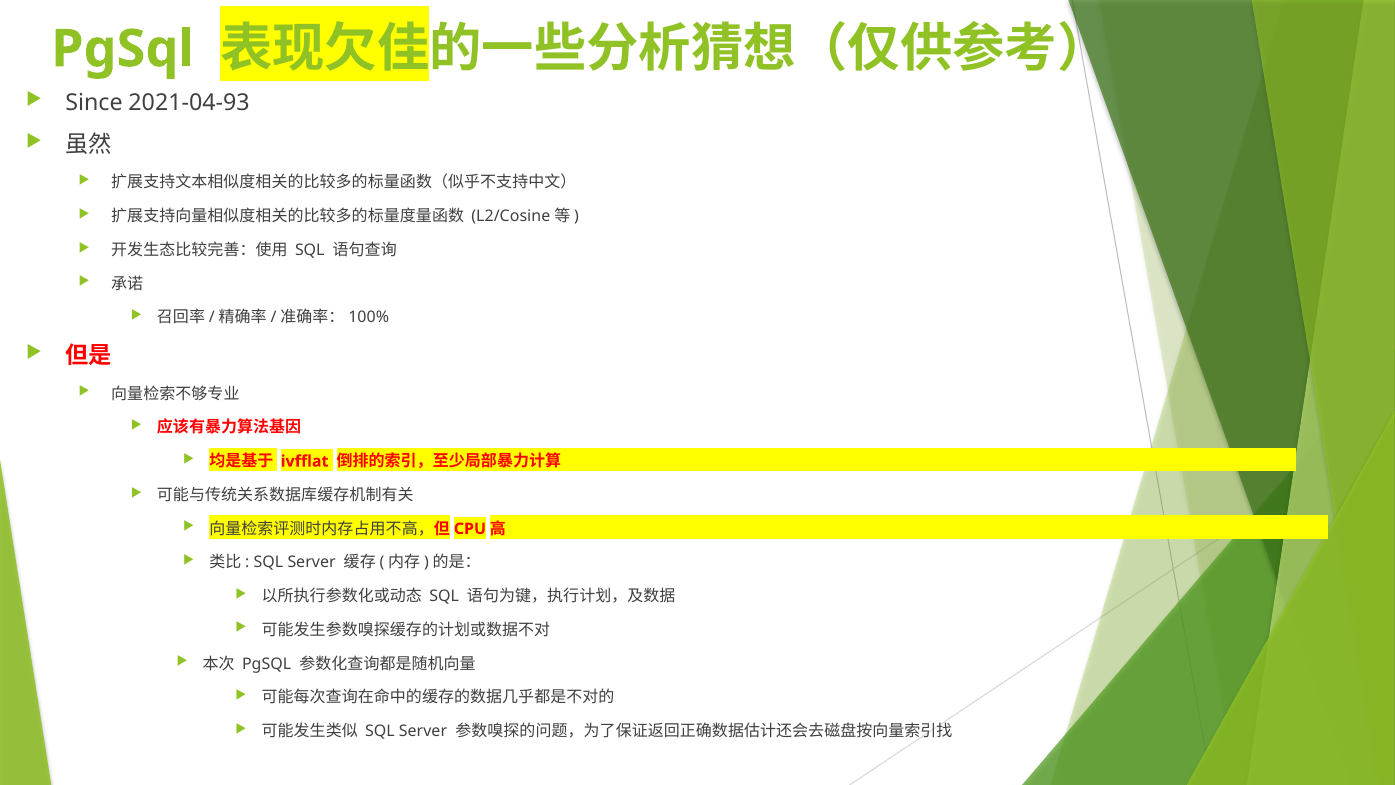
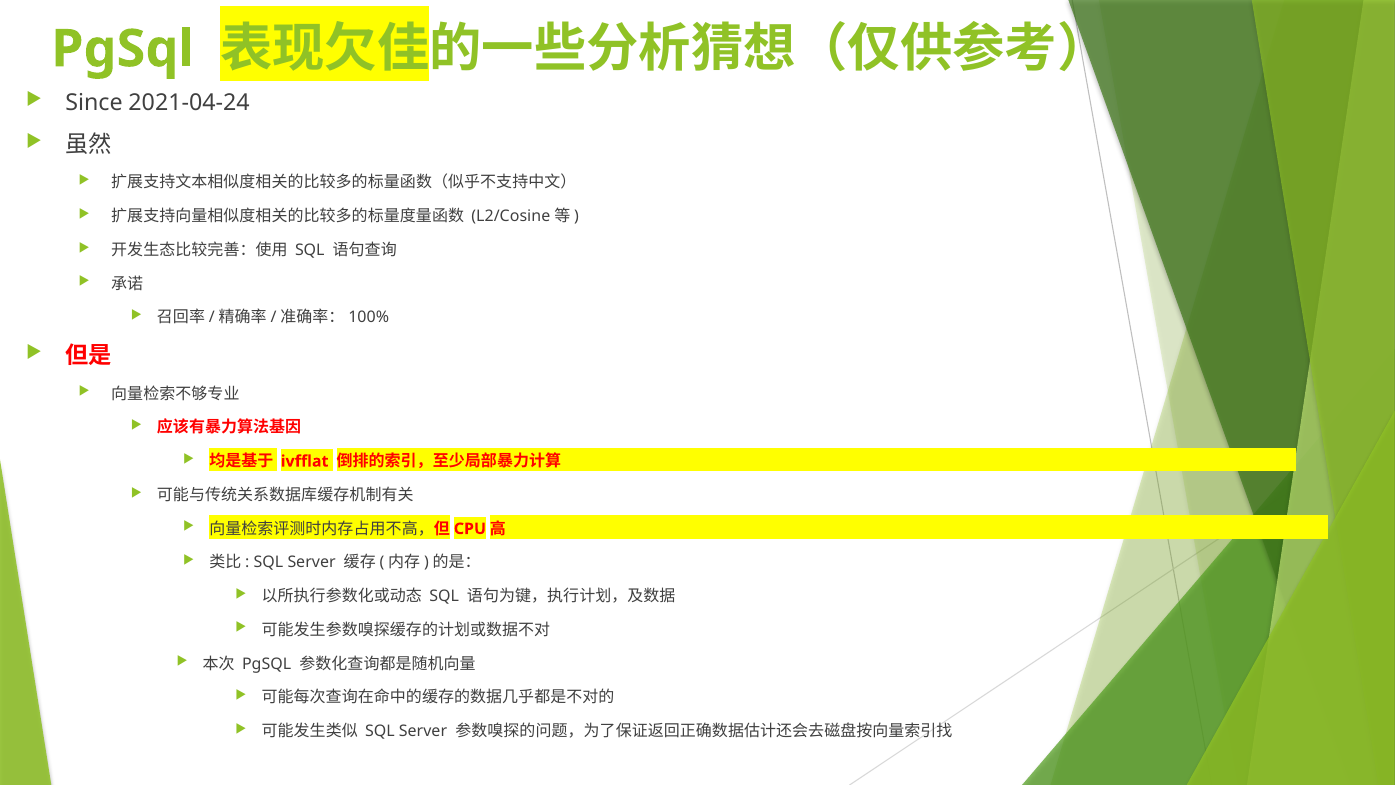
2021-04-93: 2021-04-93 -> 2021-04-24
